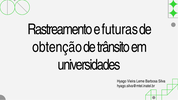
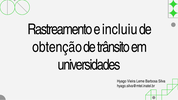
futuras: futuras -> incluiu
